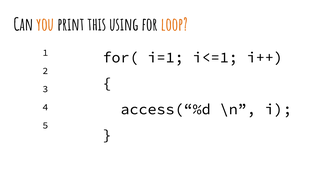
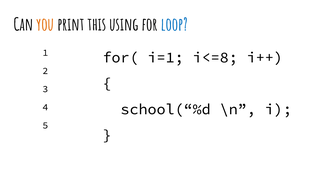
loop colour: orange -> blue
i<=1: i<=1 -> i<=8
access(“%d: access(“%d -> school(“%d
